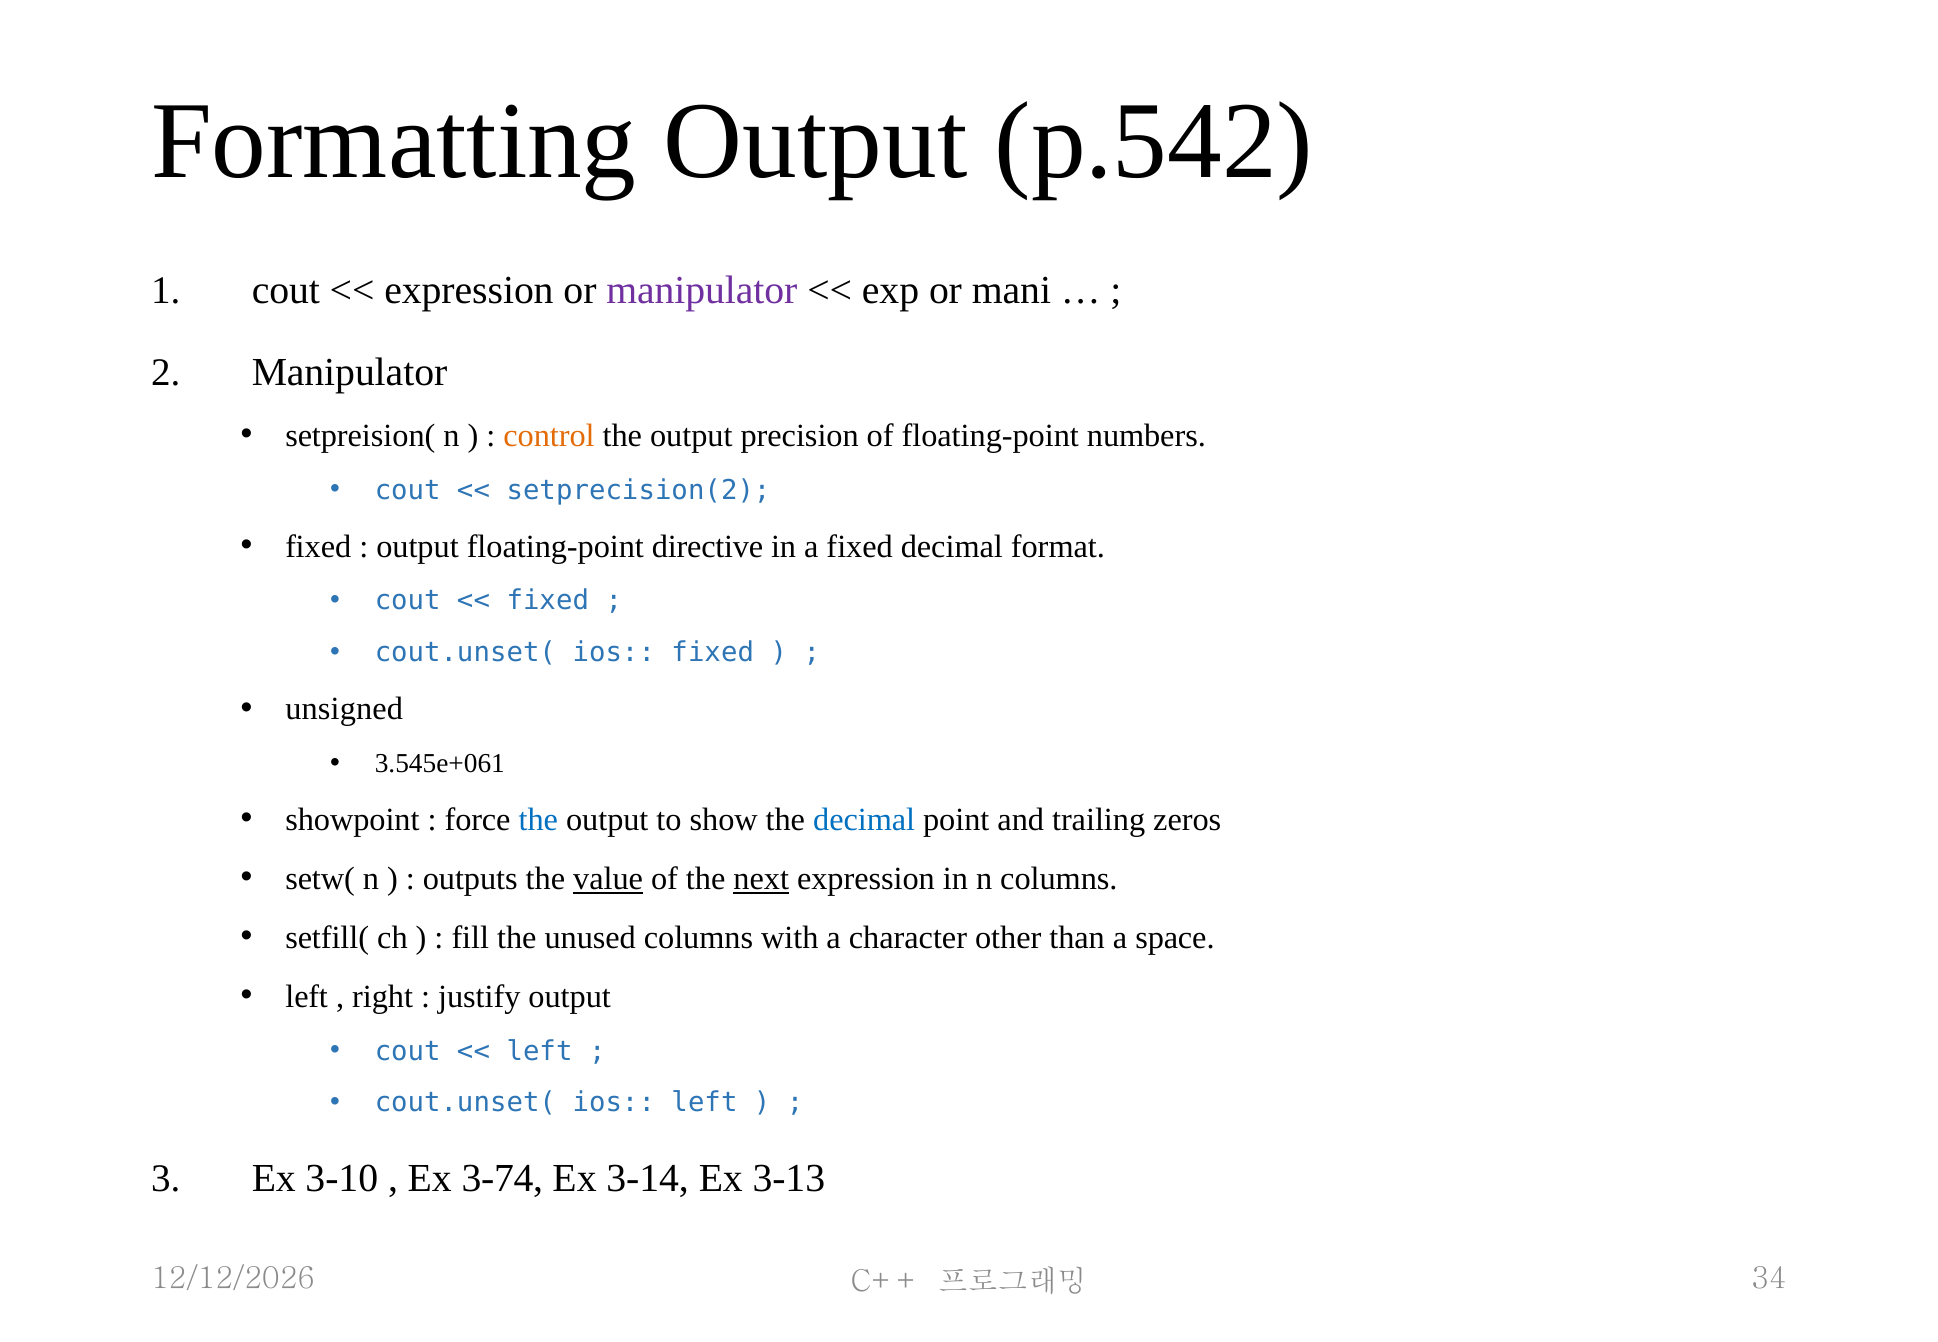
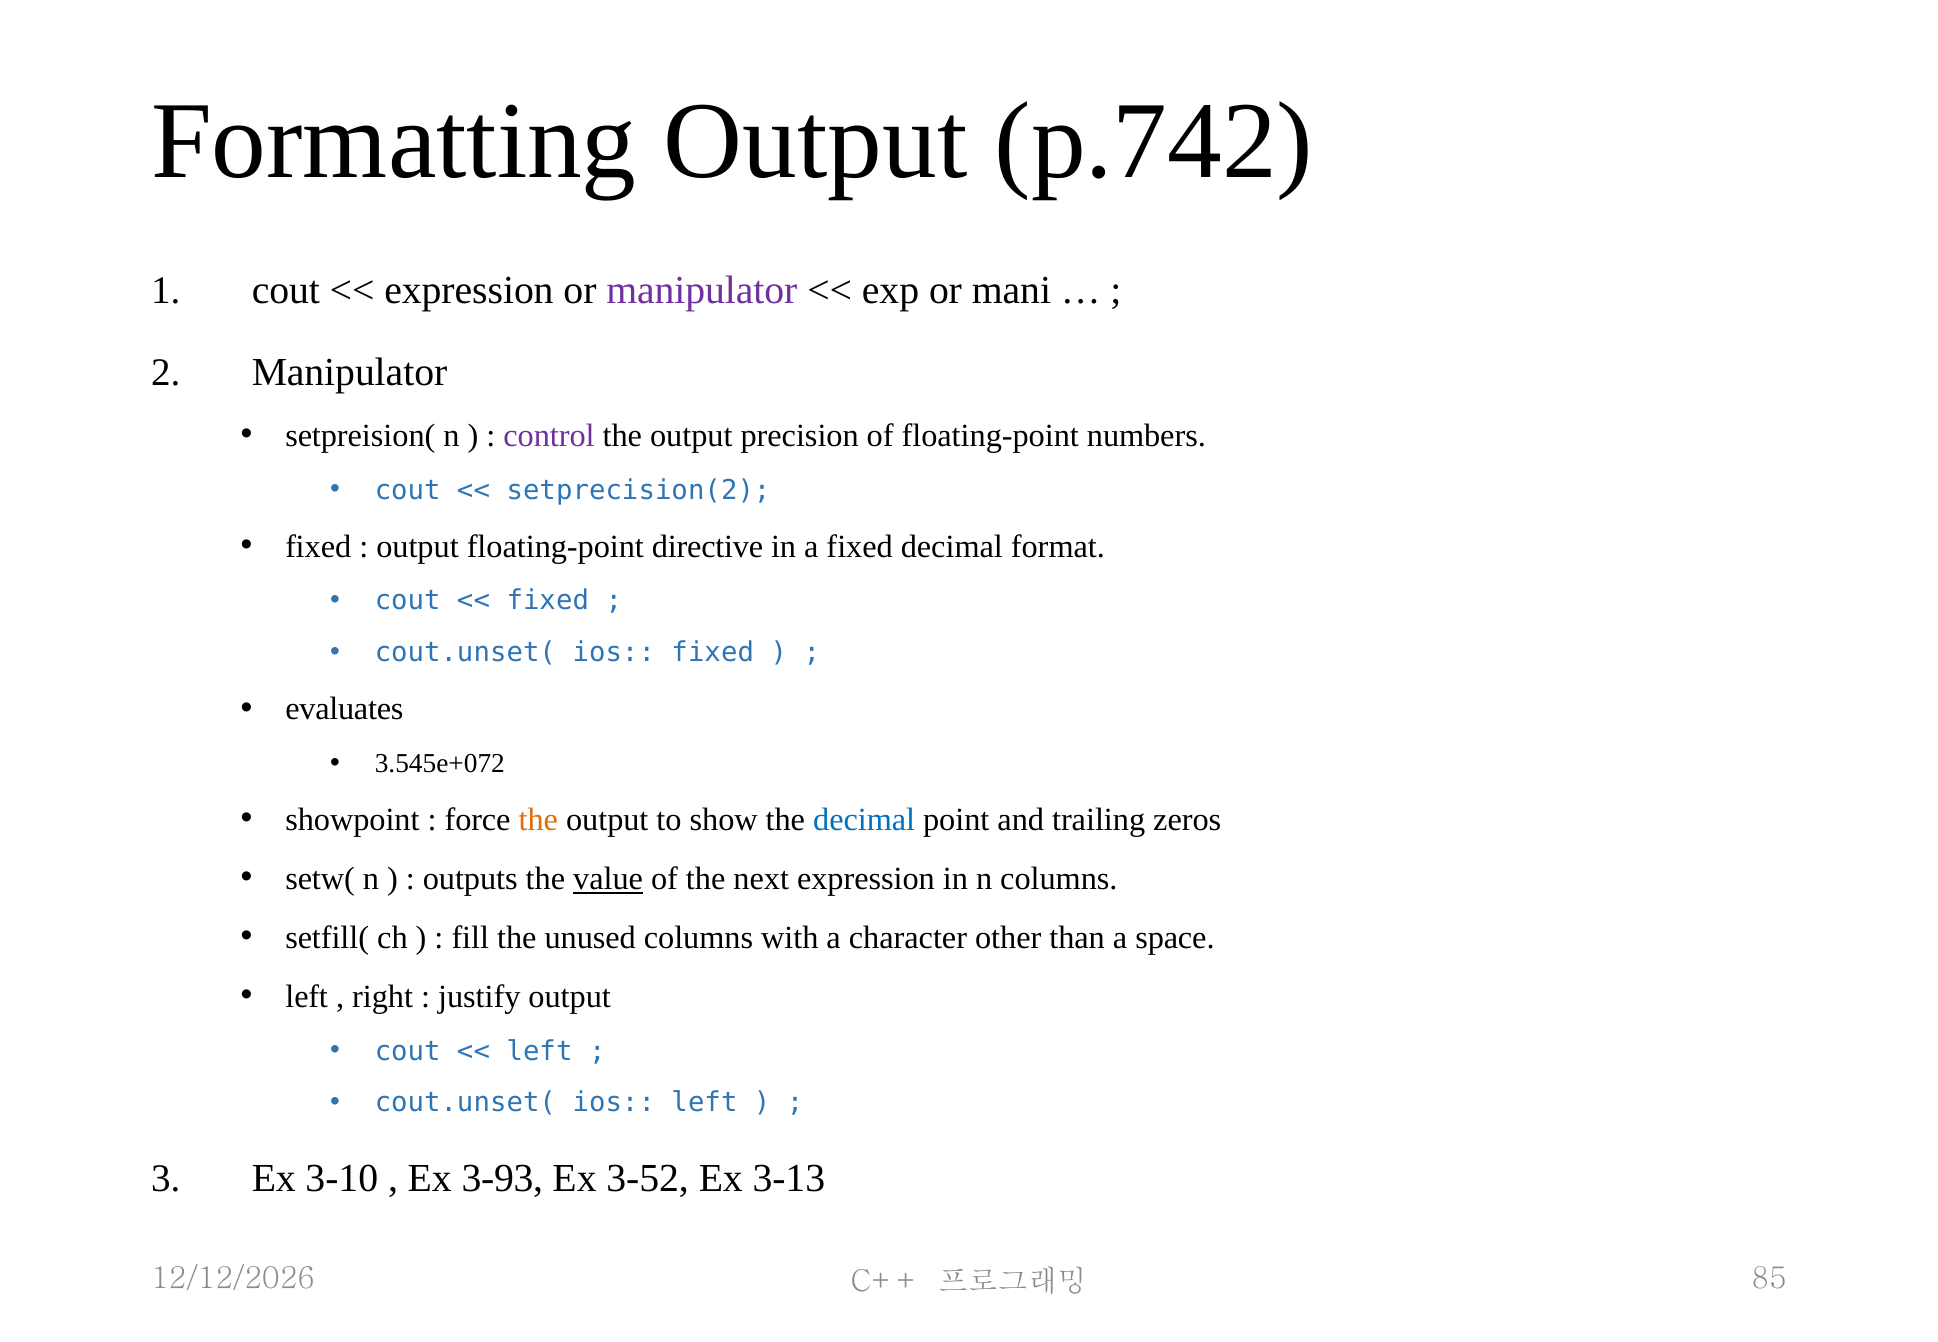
p.542: p.542 -> p.742
control colour: orange -> purple
unsigned: unsigned -> evaluates
3.545e+061: 3.545e+061 -> 3.545e+072
the at (538, 819) colour: blue -> orange
next underline: present -> none
3-74: 3-74 -> 3-93
3-14: 3-14 -> 3-52
34: 34 -> 85
